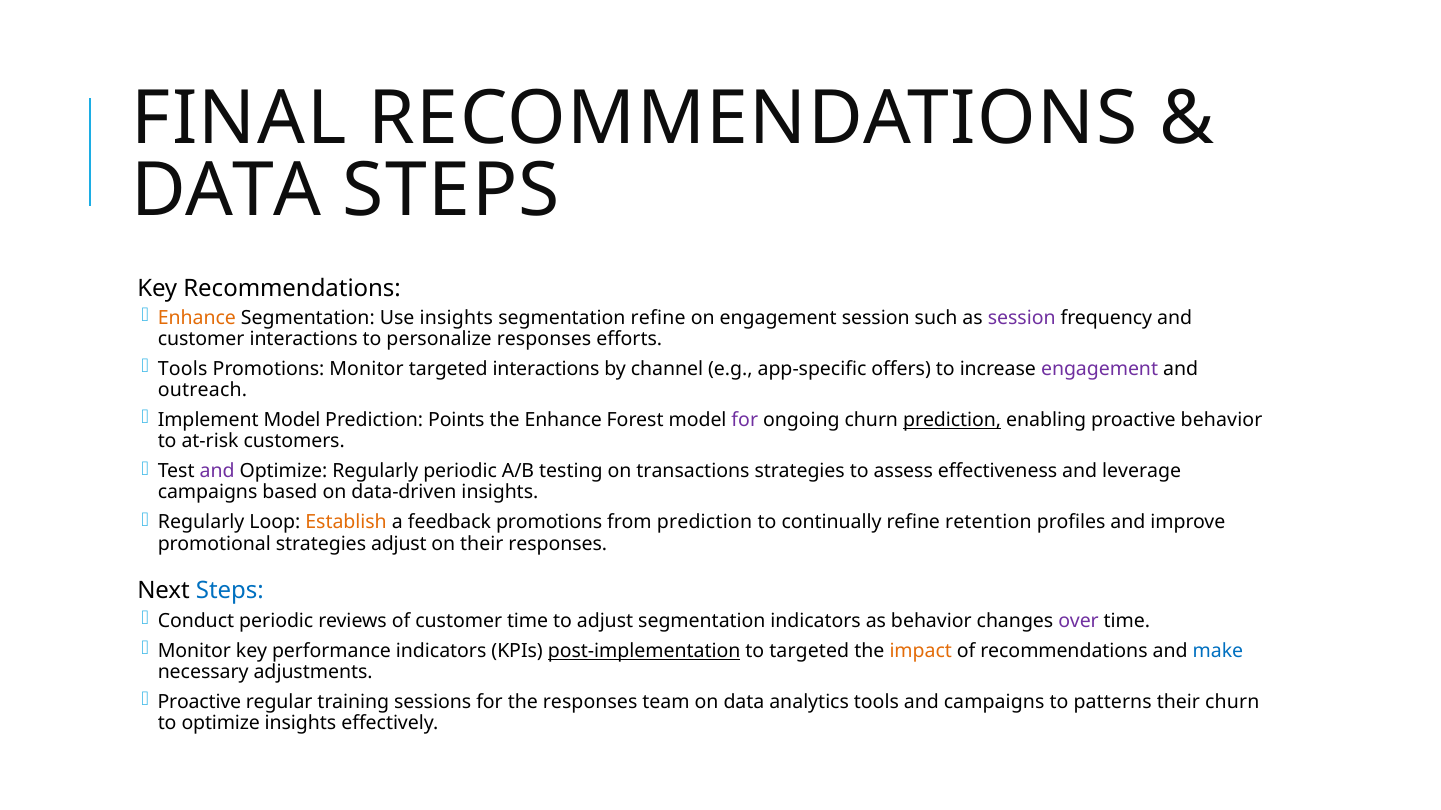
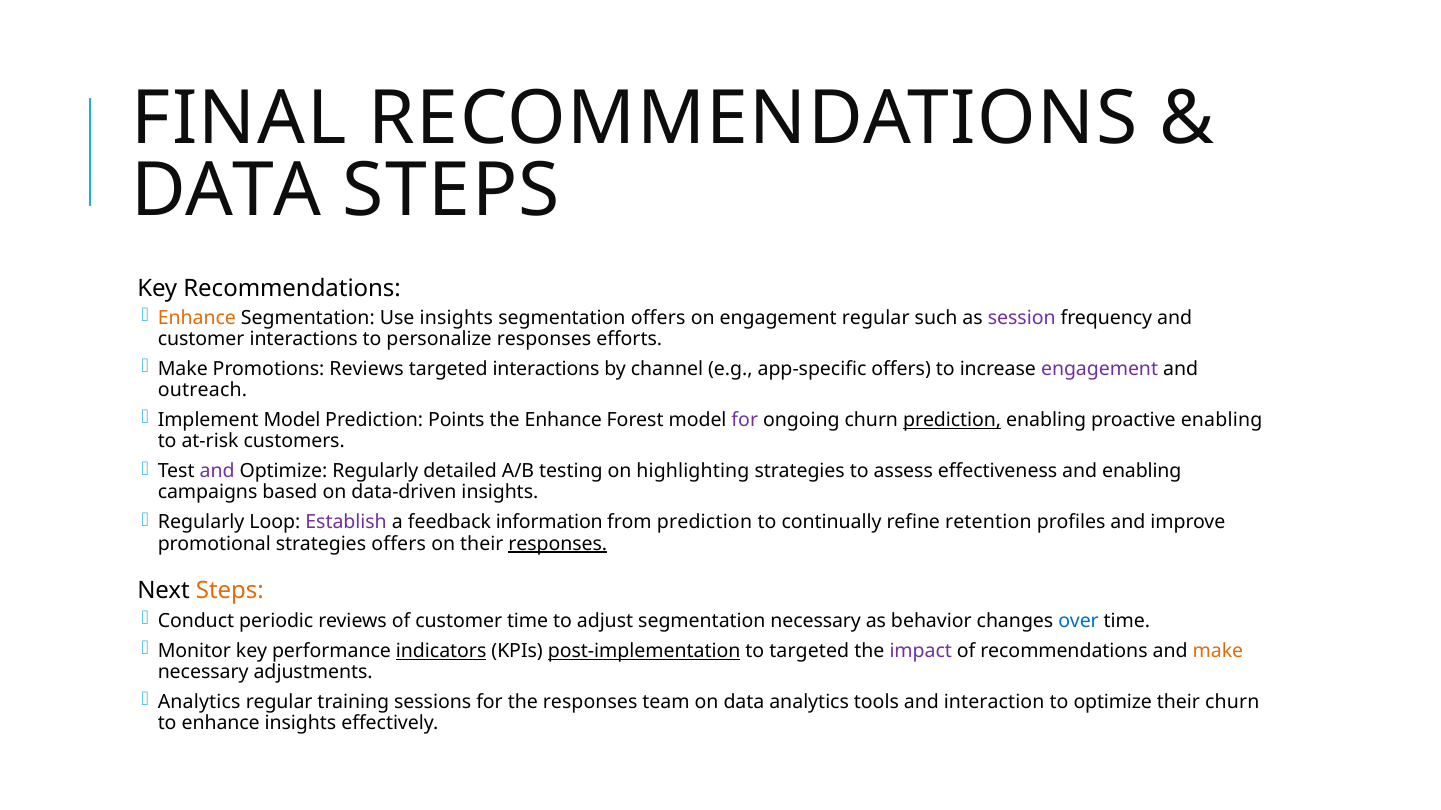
segmentation refine: refine -> offers
engagement session: session -> regular
Tools at (183, 369): Tools -> Make
Promotions Monitor: Monitor -> Reviews
proactive behavior: behavior -> enabling
Regularly periodic: periodic -> detailed
transactions: transactions -> highlighting
and leverage: leverage -> enabling
Establish colour: orange -> purple
feedback promotions: promotions -> information
strategies adjust: adjust -> offers
responses at (558, 544) underline: none -> present
Steps at (230, 591) colour: blue -> orange
segmentation indicators: indicators -> necessary
over colour: purple -> blue
indicators at (441, 651) underline: none -> present
impact colour: orange -> purple
make at (1218, 651) colour: blue -> orange
Proactive at (199, 702): Proactive -> Analytics
and campaigns: campaigns -> interaction
to patterns: patterns -> optimize
to optimize: optimize -> enhance
